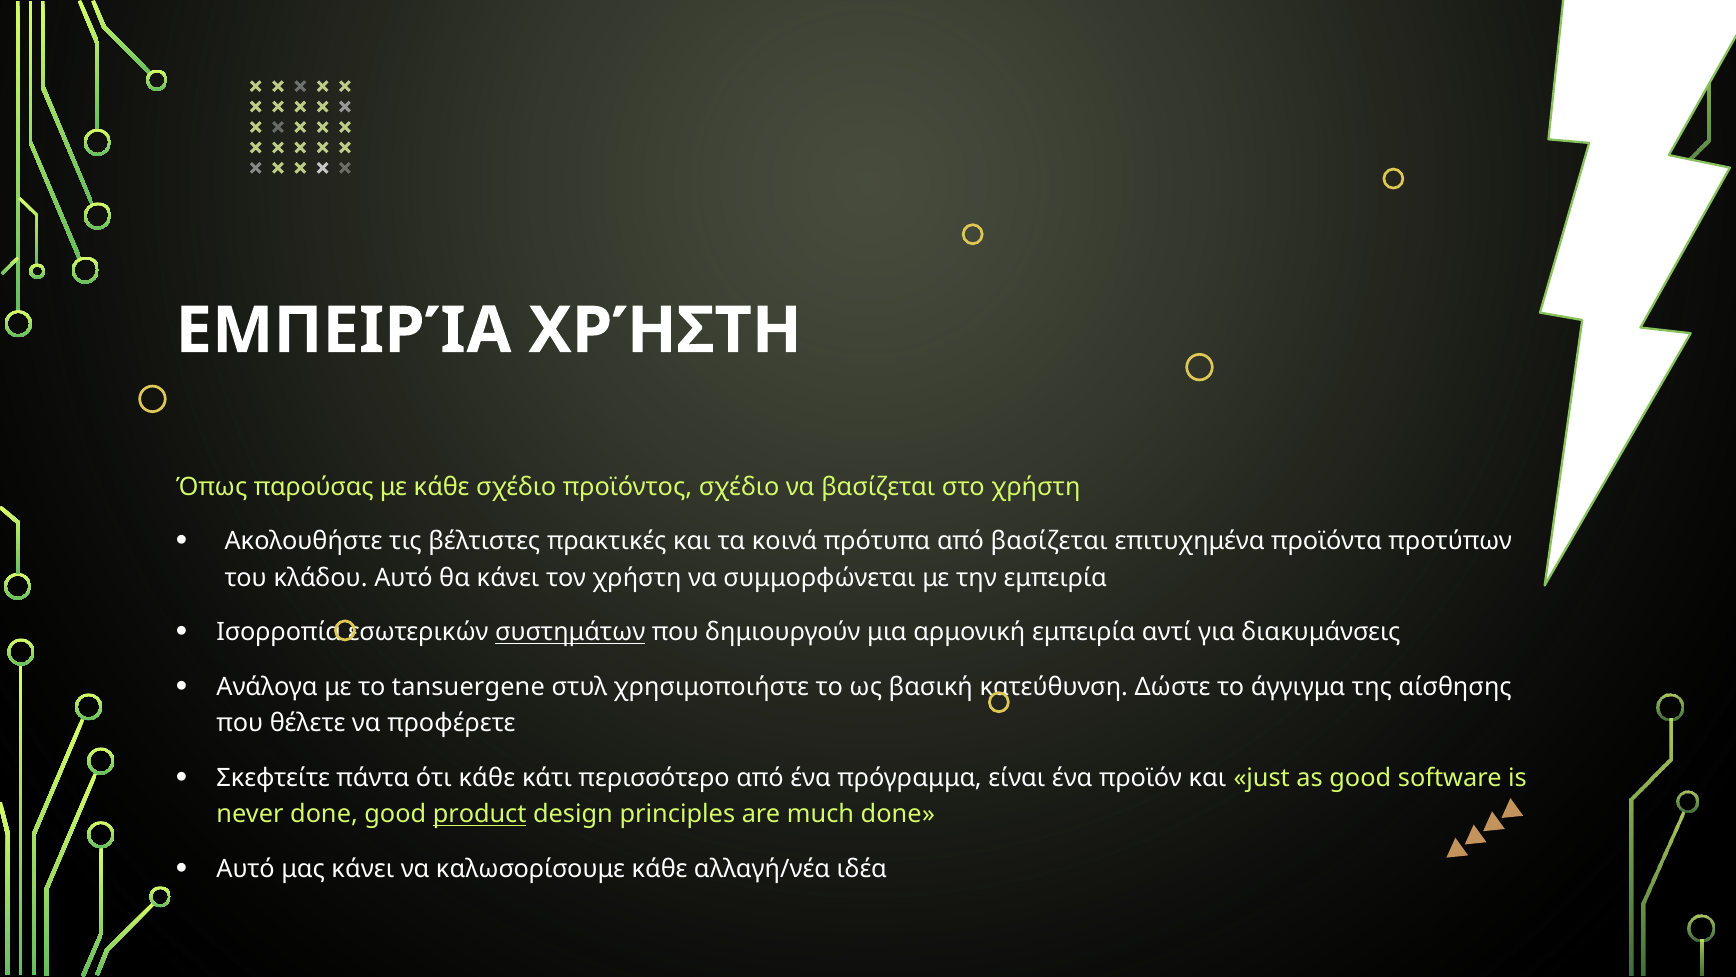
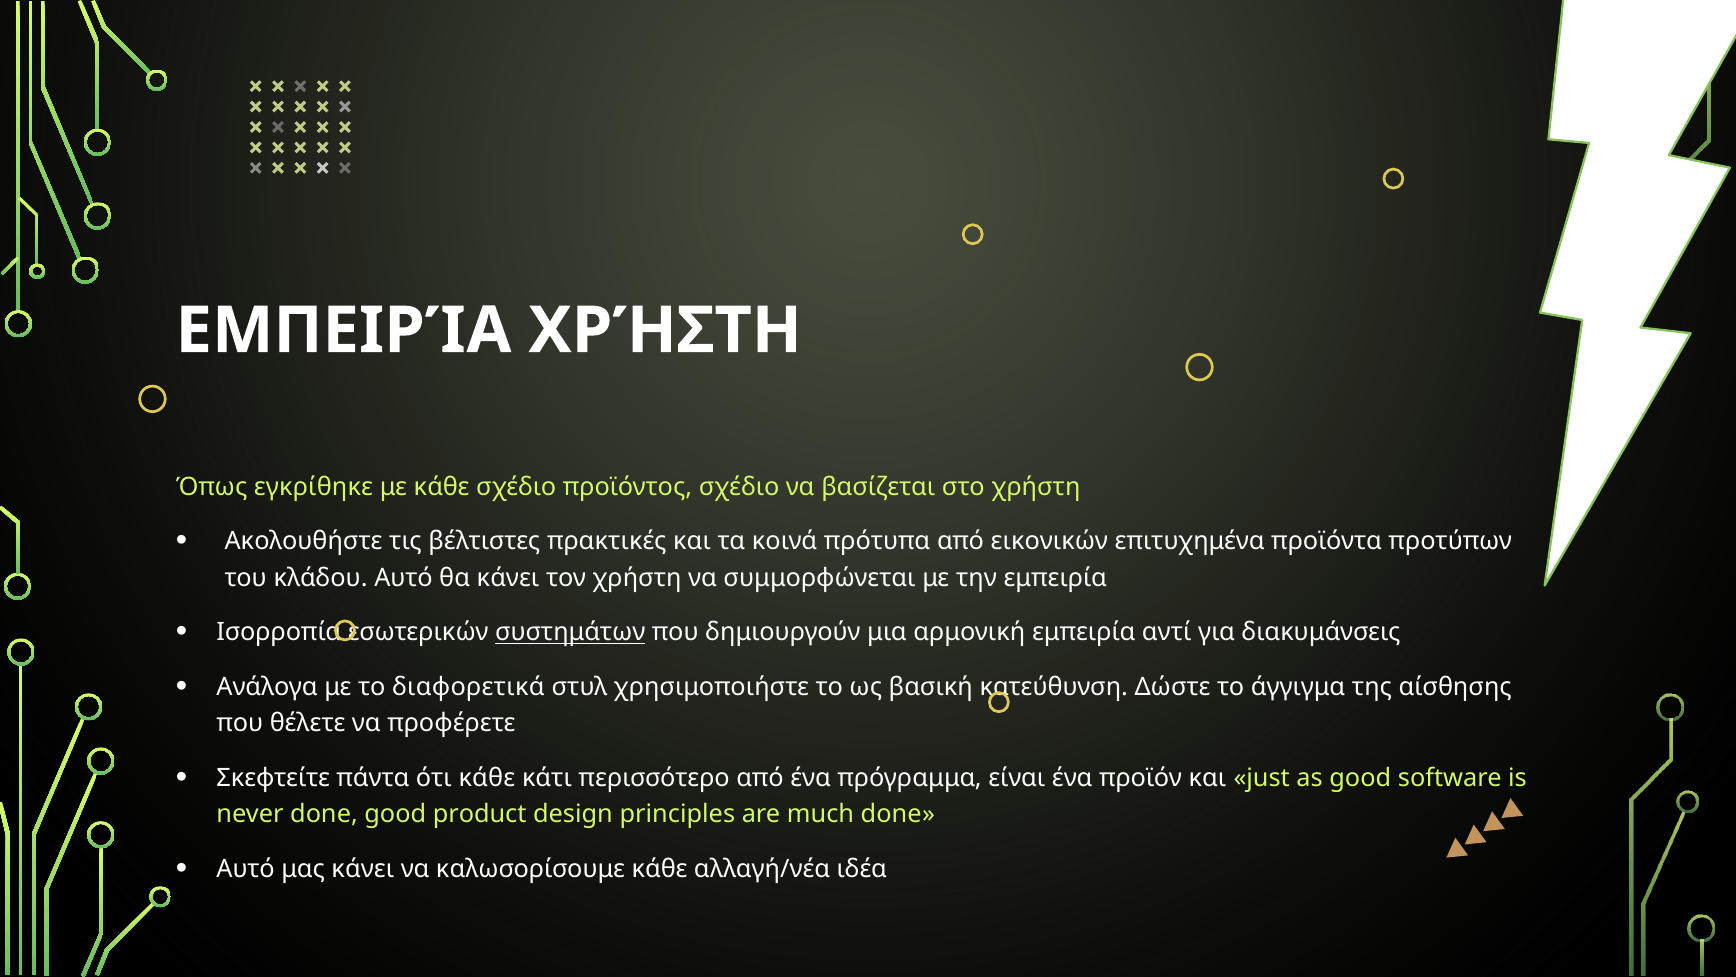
παρούσας: παρούσας -> εγκρίθηκε
από βασίζεται: βασίζεται -> εικονικών
tansuergene: tansuergene -> διαφορετικά
product underline: present -> none
